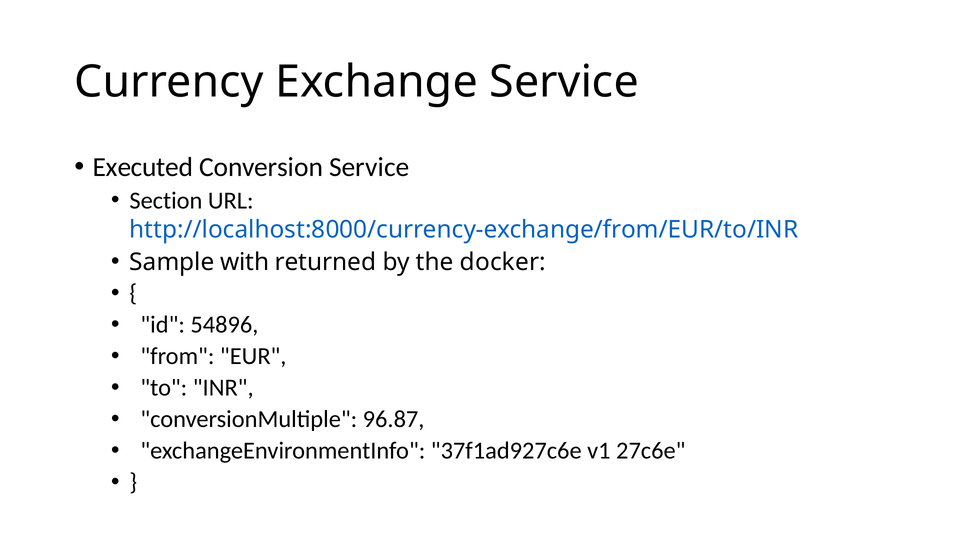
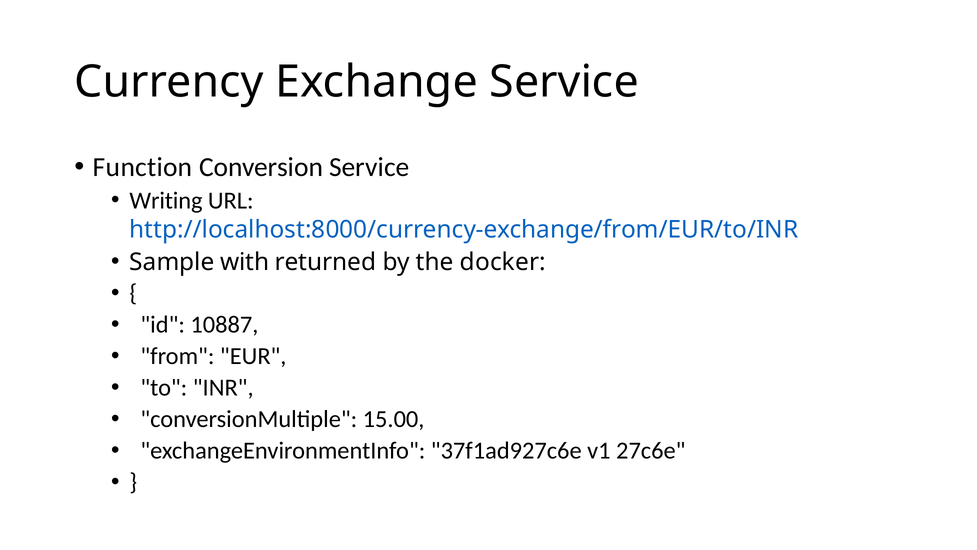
Executed: Executed -> Function
Section: Section -> Writing
54896: 54896 -> 10887
96.87: 96.87 -> 15.00
